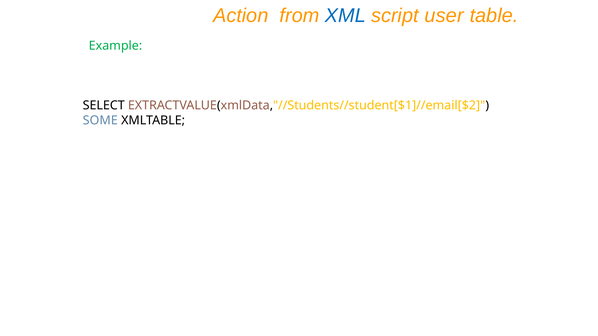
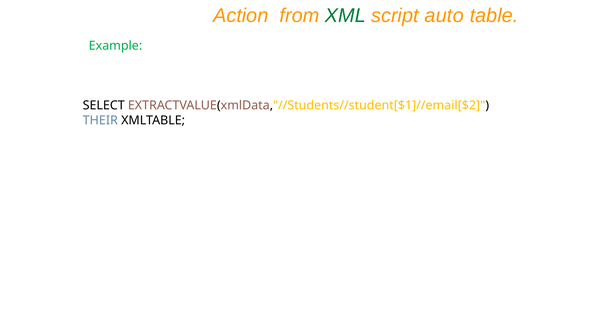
XML colour: blue -> green
user: user -> auto
SOME: SOME -> THEIR
